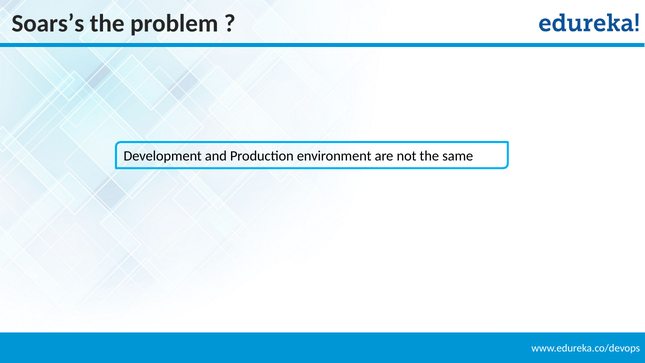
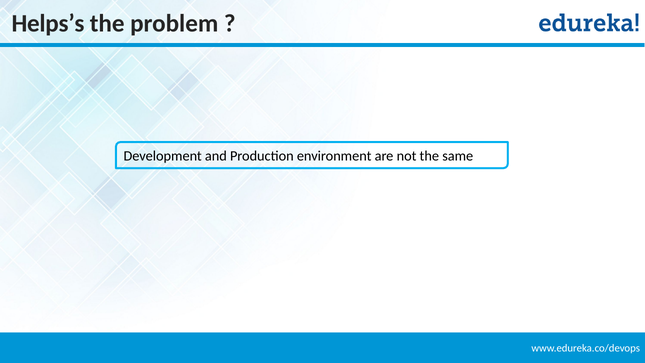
Soars’s: Soars’s -> Helps’s
